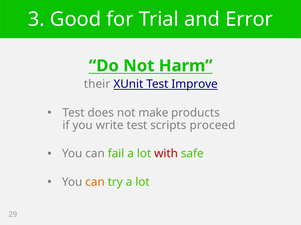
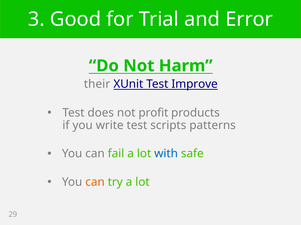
make: make -> profit
proceed: proceed -> patterns
with colour: red -> blue
